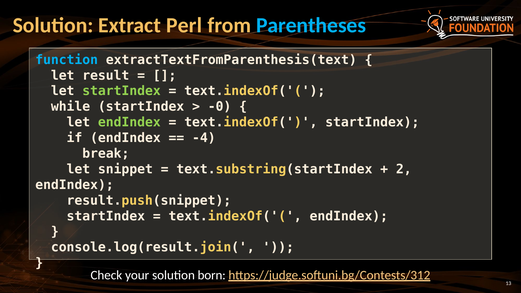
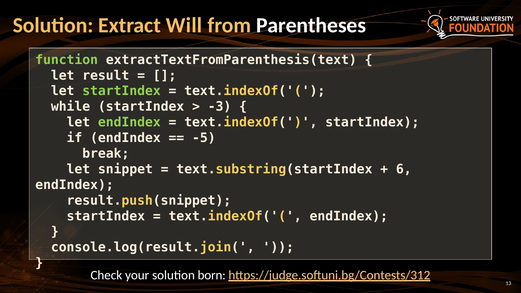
Perl: Perl -> Will
Parentheses colour: light blue -> white
function colour: light blue -> light green
-0: -0 -> -3
-4: -4 -> -5
2: 2 -> 6
